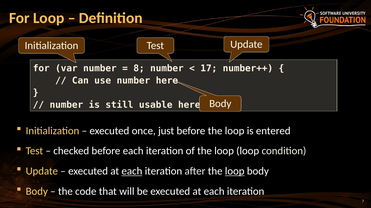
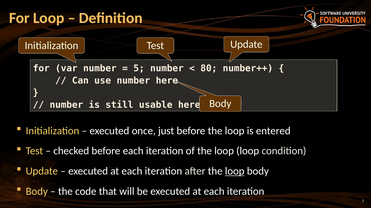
8: 8 -> 5
17: 17 -> 80
each at (132, 172) underline: present -> none
